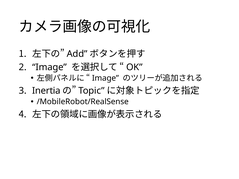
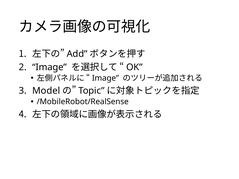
Inertia: Inertia -> Model
